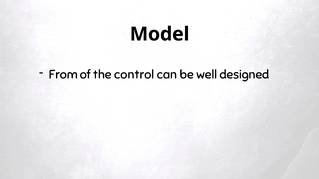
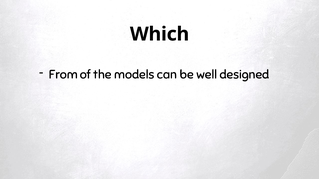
Model: Model -> Which
control: control -> models
